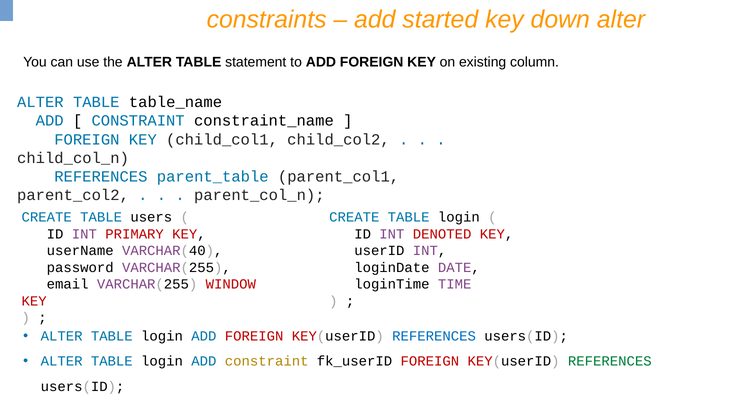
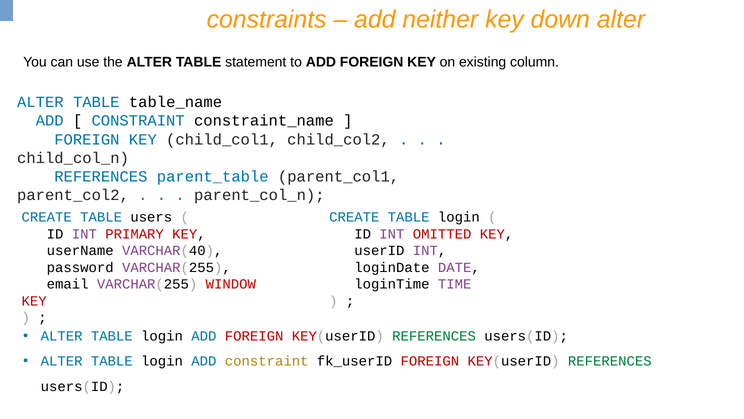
started: started -> neither
DENOTED: DENOTED -> OMITTED
REFERENCES at (434, 336) colour: blue -> green
